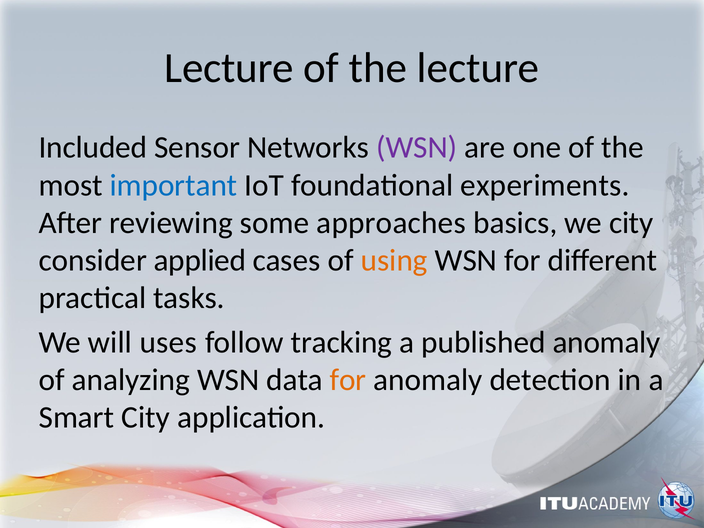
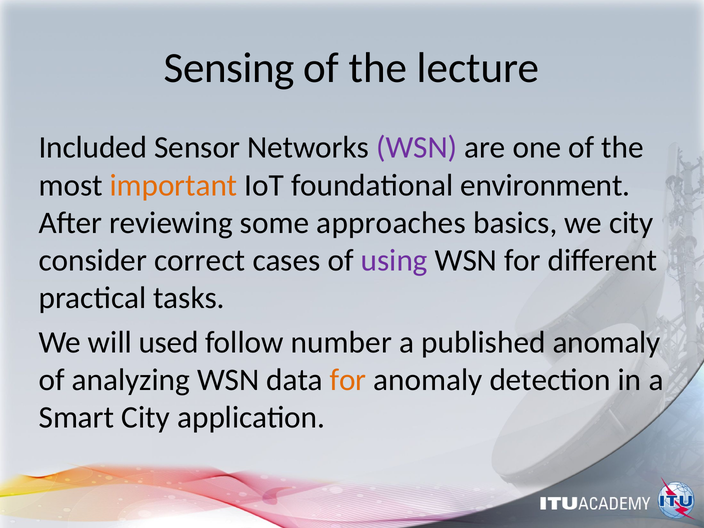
Lecture at (229, 68): Lecture -> Sensing
important colour: blue -> orange
experiments: experiments -> environment
applied: applied -> correct
using colour: orange -> purple
uses: uses -> used
tracking: tracking -> number
